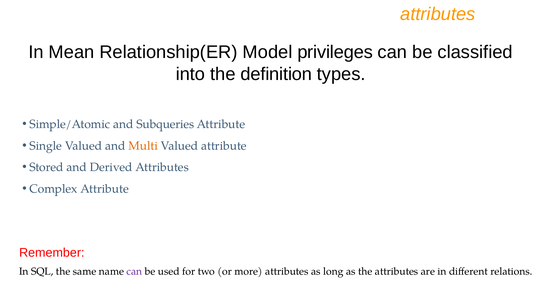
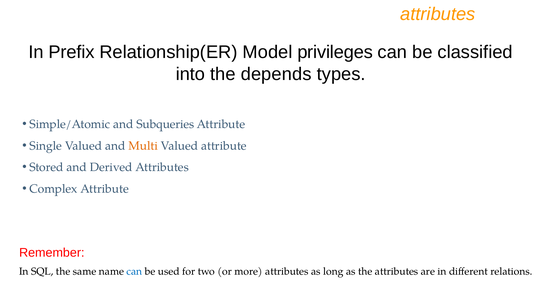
Mean: Mean -> Prefix
definition: definition -> depends
can at (134, 272) colour: purple -> blue
